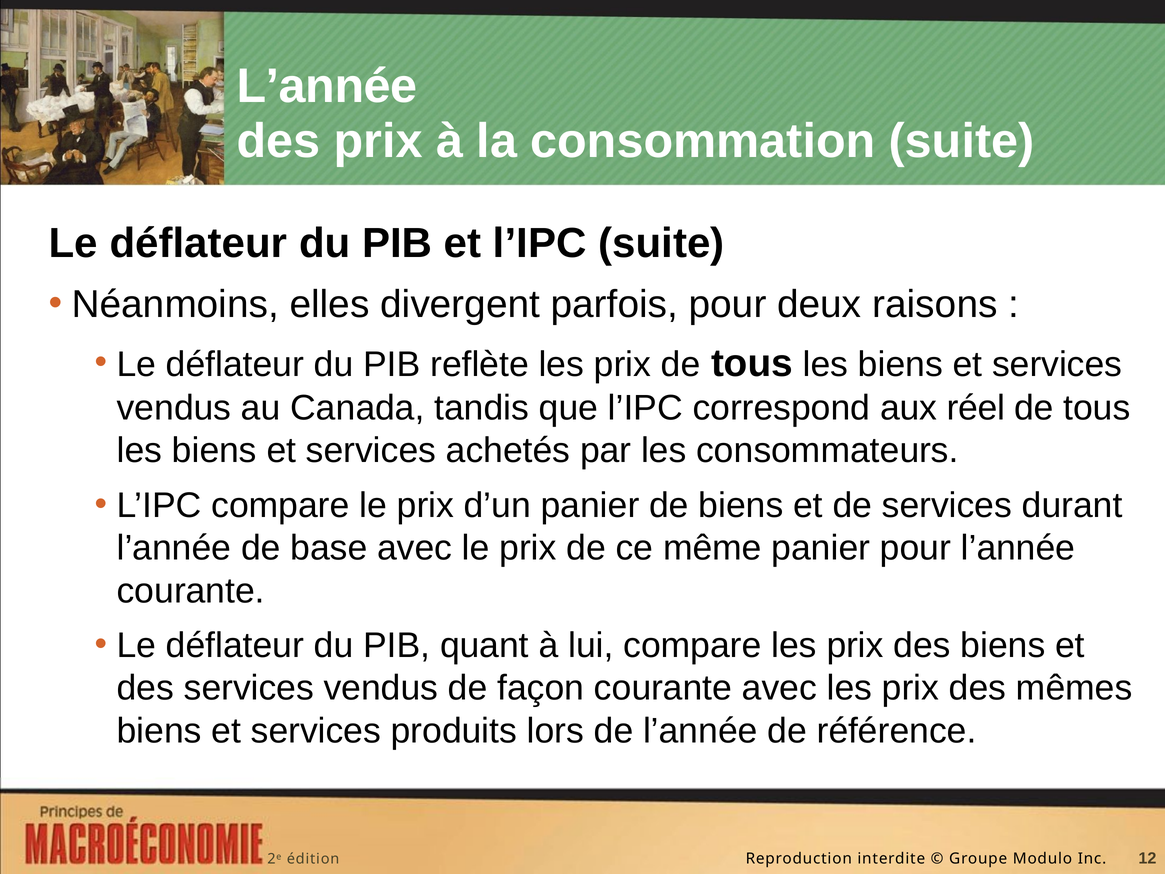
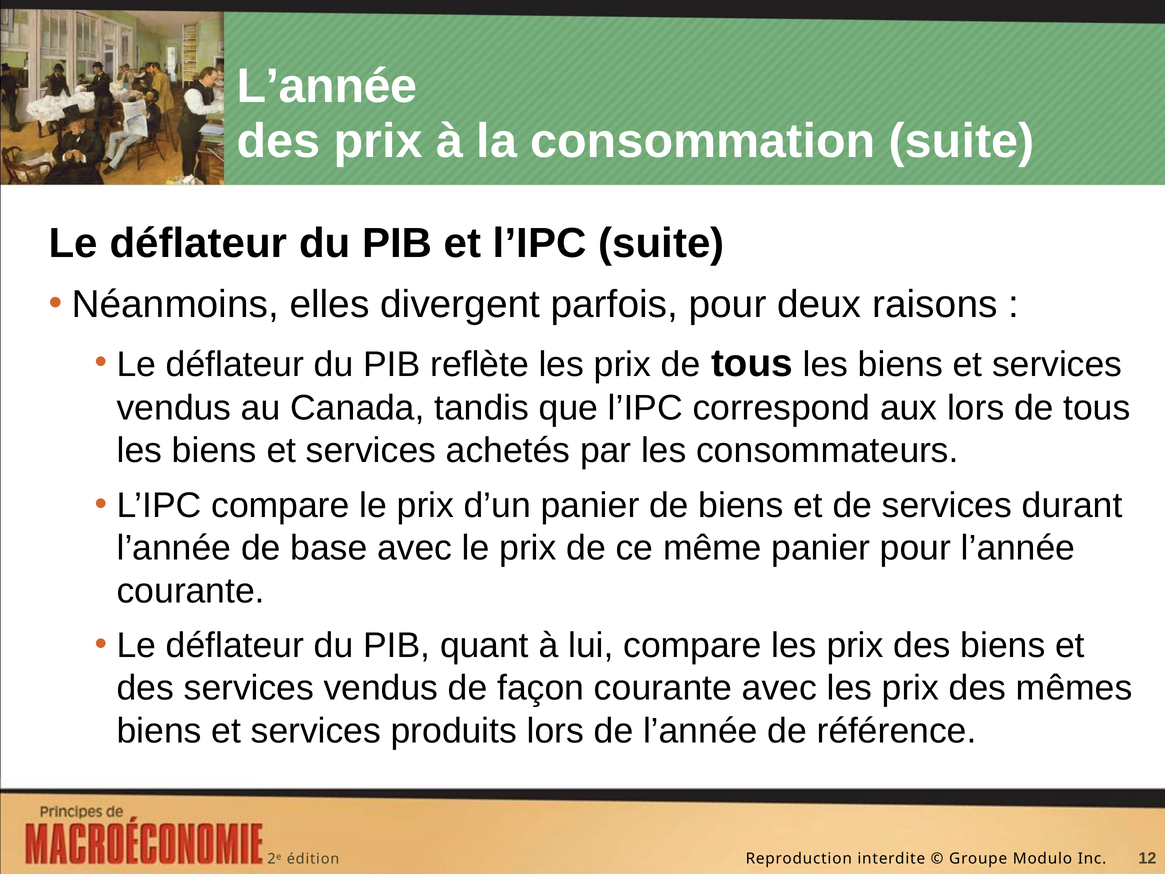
aux réel: réel -> lors
